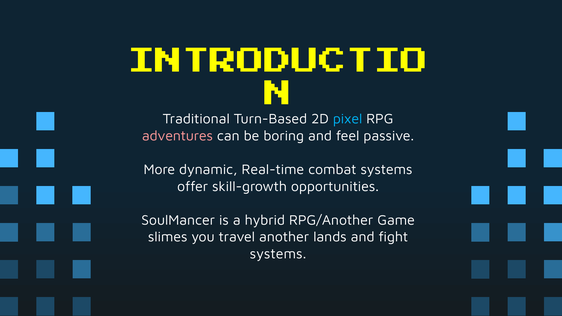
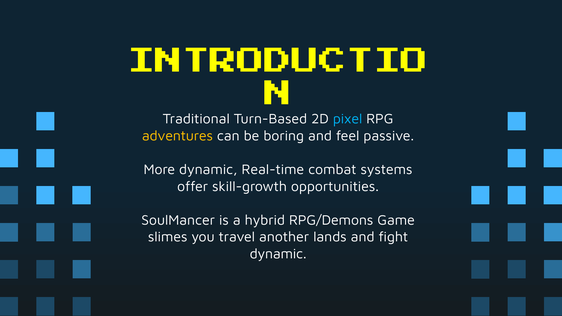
adventures colour: pink -> yellow
RPG/Another: RPG/Another -> RPG/Demons
systems at (278, 254): systems -> dynamic
